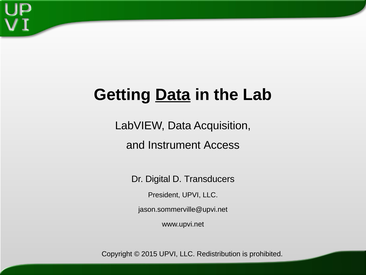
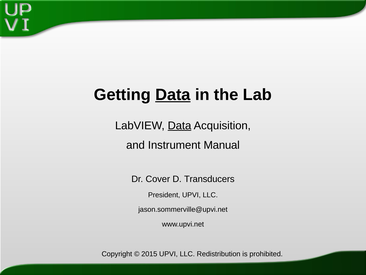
Data at (180, 125) underline: none -> present
Access: Access -> Manual
Digital: Digital -> Cover
